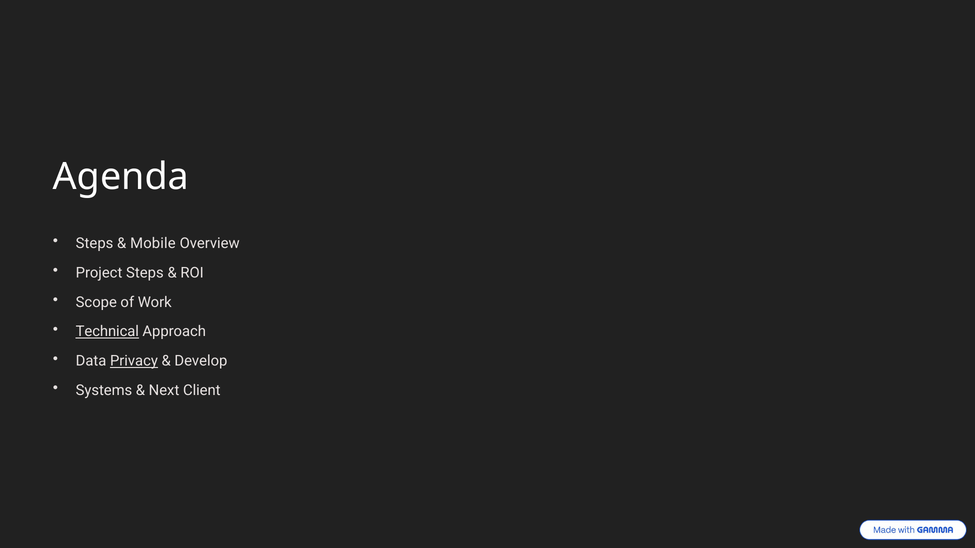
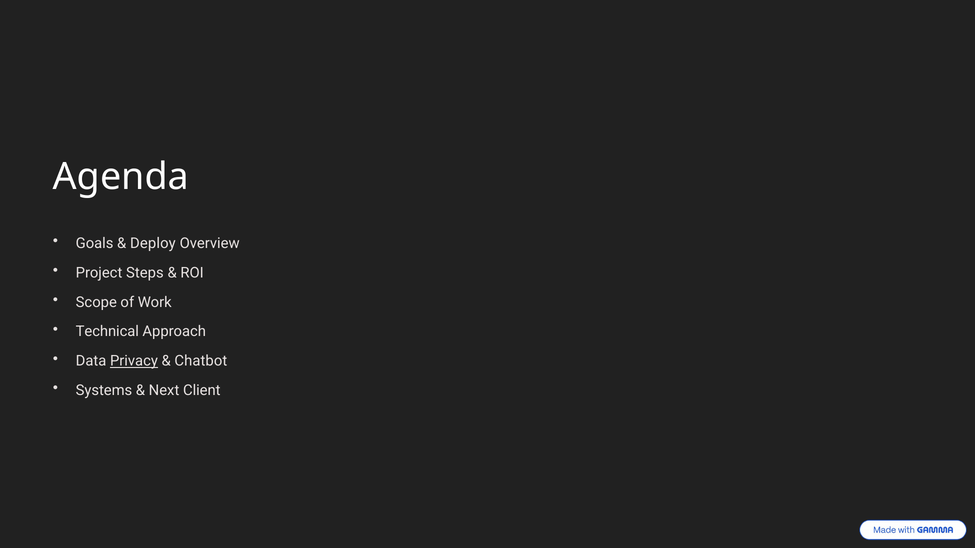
Steps at (95, 243): Steps -> Goals
Mobile: Mobile -> Deploy
Technical underline: present -> none
Develop: Develop -> Chatbot
